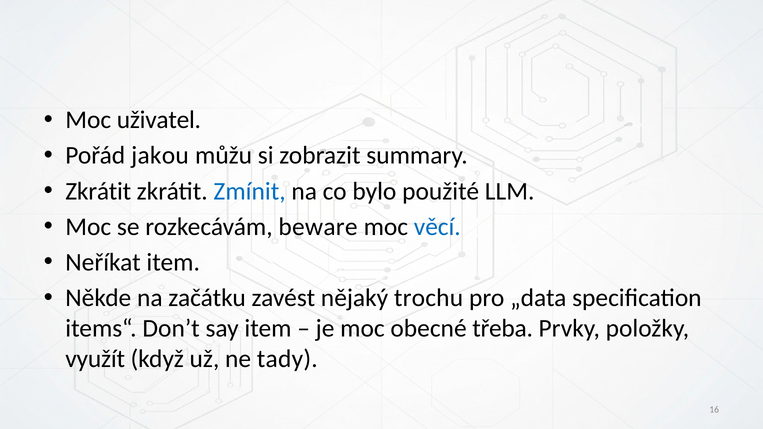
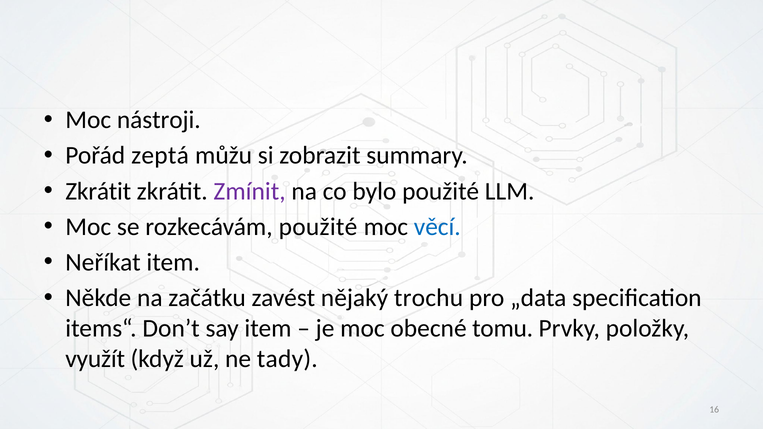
uživatel: uživatel -> nástroji
jakou: jakou -> zeptá
Zmínit colour: blue -> purple
rozkecávám beware: beware -> použité
třeba: třeba -> tomu
